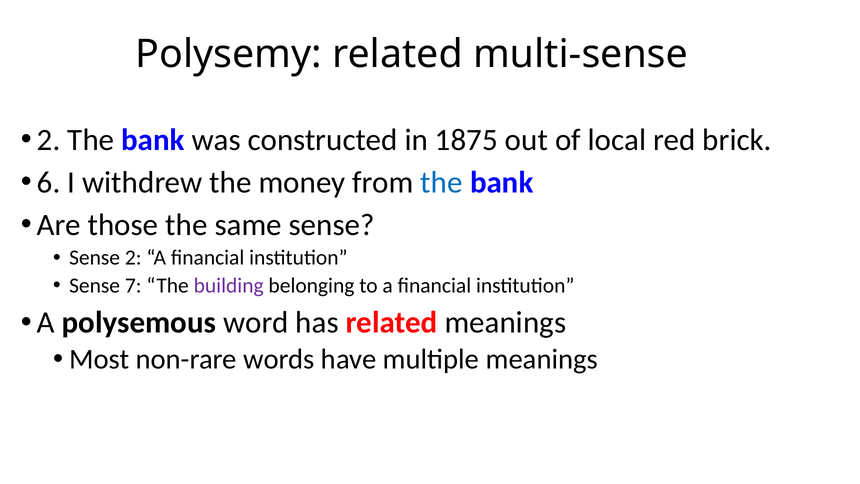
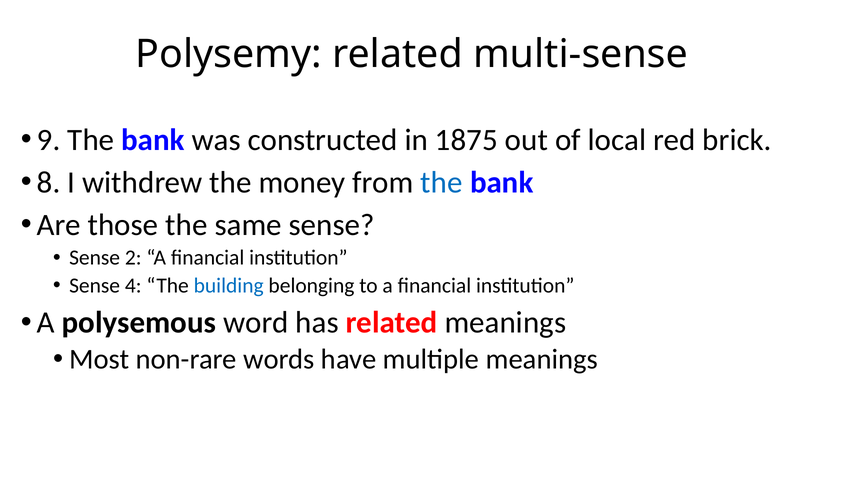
2 at (49, 140): 2 -> 9
6: 6 -> 8
7: 7 -> 4
building colour: purple -> blue
